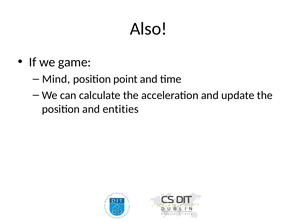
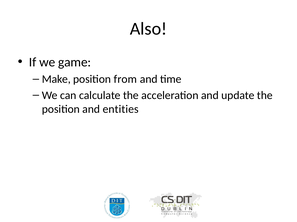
Mind: Mind -> Make
point: point -> from
